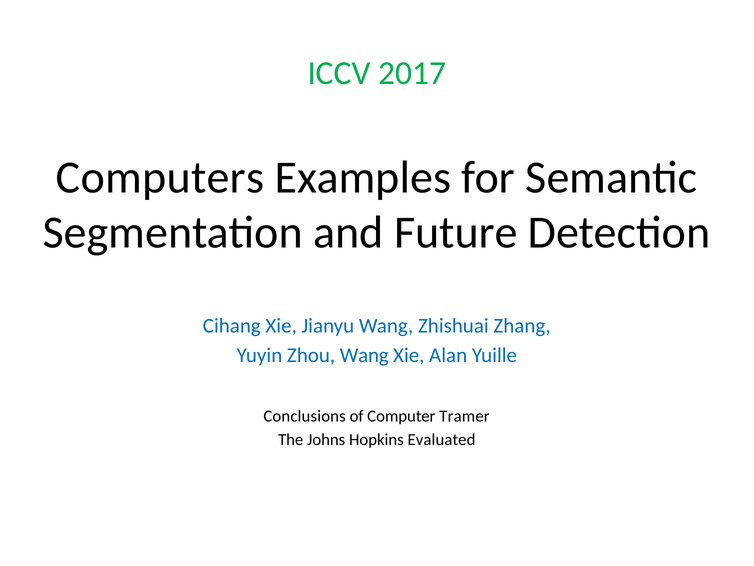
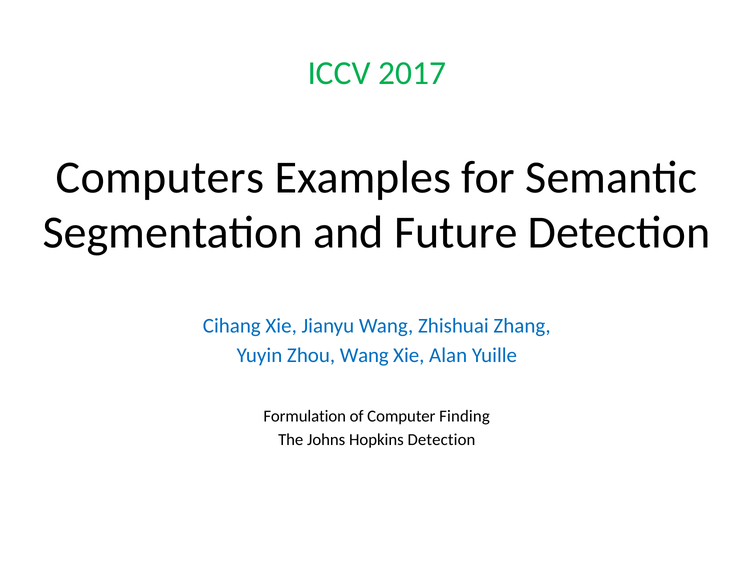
Conclusions: Conclusions -> Formulation
Tramer: Tramer -> Finding
Hopkins Evaluated: Evaluated -> Detection
